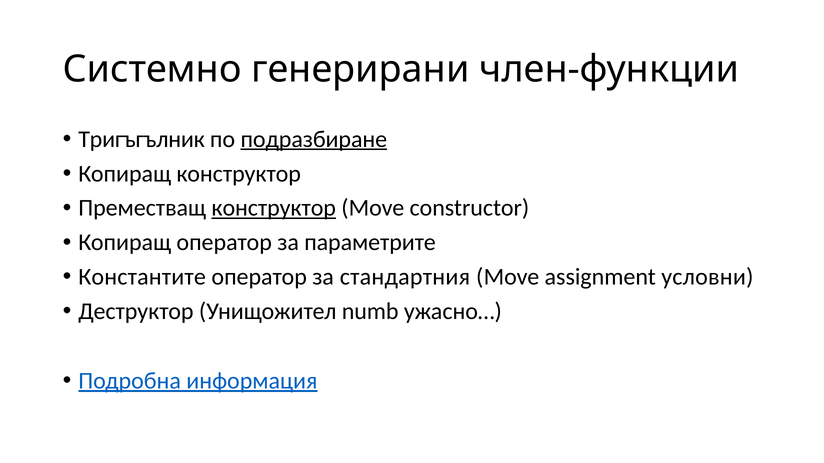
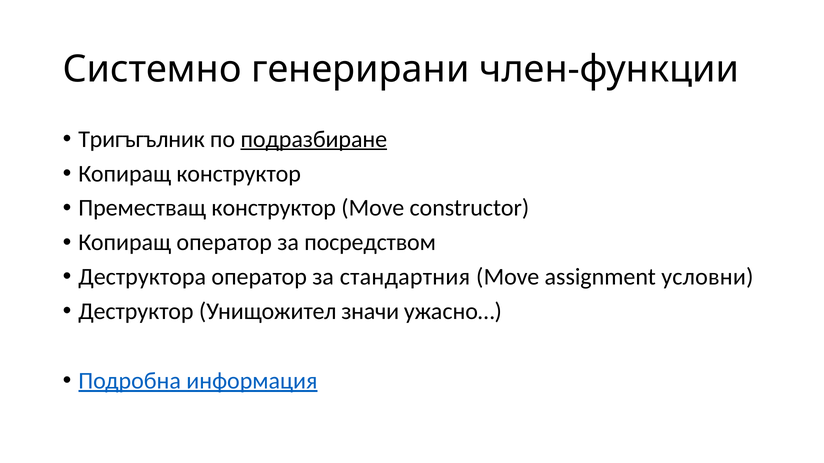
конструктор at (274, 208) underline: present -> none
параметрите: параметрите -> посредством
Константите: Константите -> Деструктора
numb: numb -> значи
